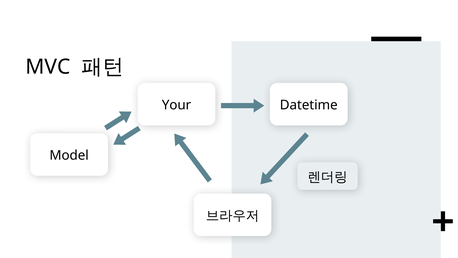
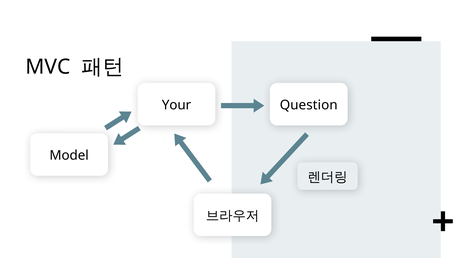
Datetime: Datetime -> Question
